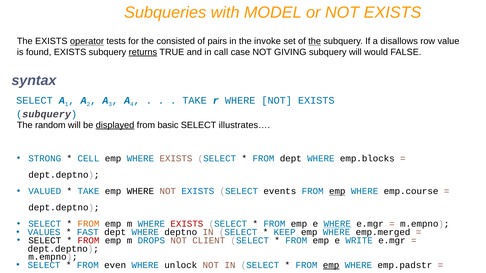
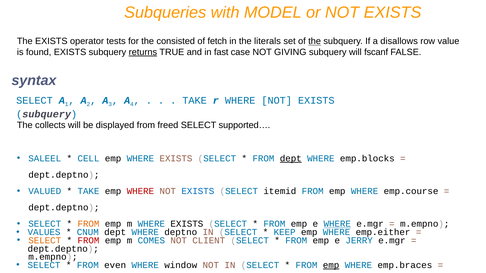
operator underline: present -> none
pairs: pairs -> fetch
invoke: invoke -> literals
call: call -> fast
would: would -> fscanf
random: random -> collects
displayed underline: present -> none
basic: basic -> freed
illustrates…: illustrates… -> supported…
STRONG: STRONG -> SALEEL
dept at (291, 159) underline: none -> present
WHERE at (140, 191) colour: black -> red
events: events -> itemid
emp at (337, 191) underline: present -> none
EXISTS at (187, 224) colour: red -> black
FAST: FAST -> CNUM
emp.merged: emp.merged -> emp.either
SELECT at (45, 241) colour: black -> orange
DROPS: DROPS -> COMES
WRITE: WRITE -> JERRY
unlock: unlock -> window
emp.padstr: emp.padstr -> emp.braces
